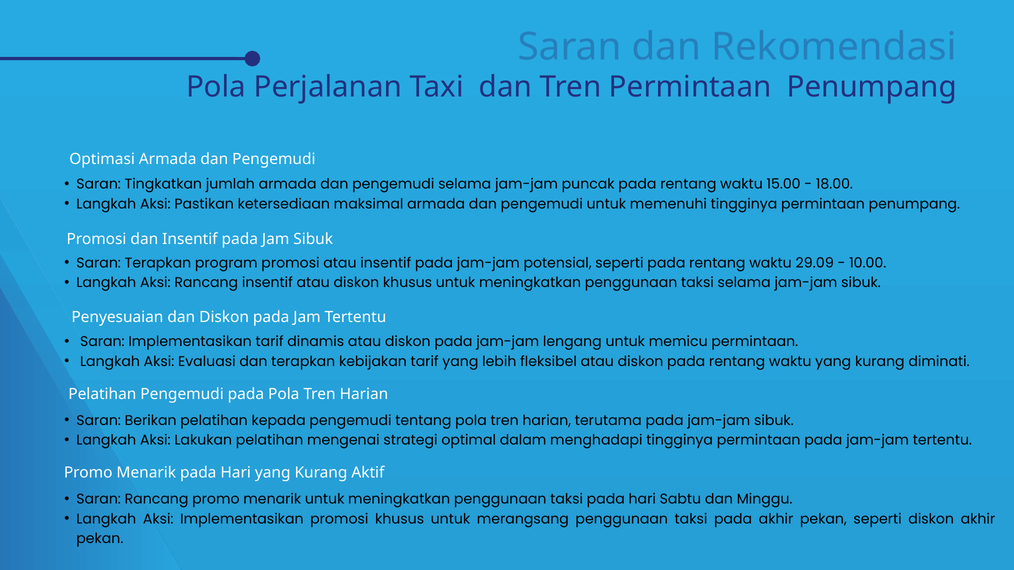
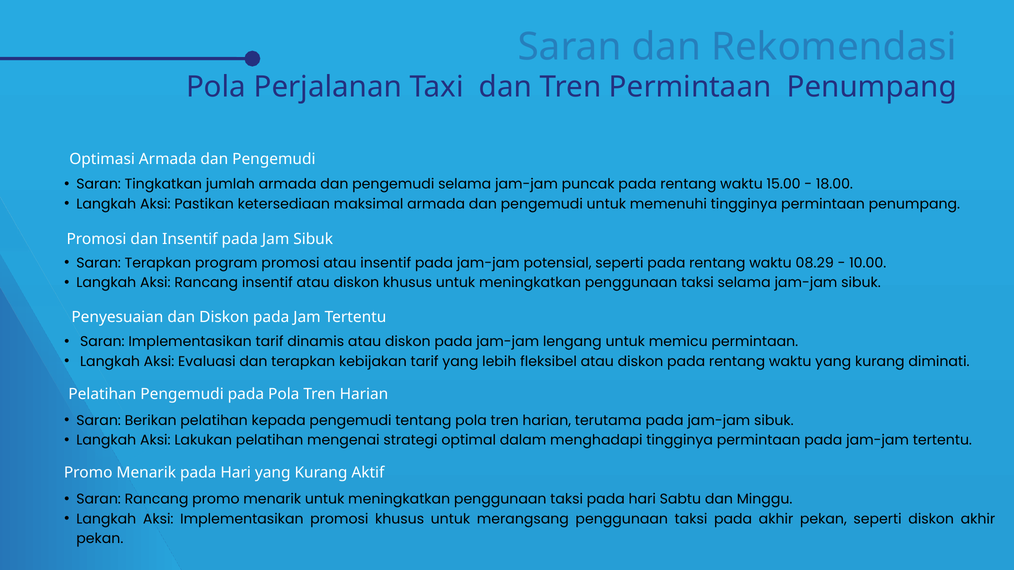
29.09: 29.09 -> 08.29
